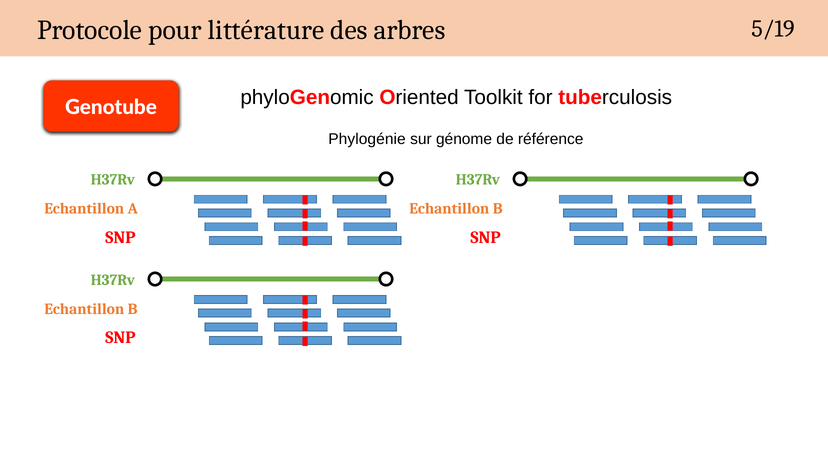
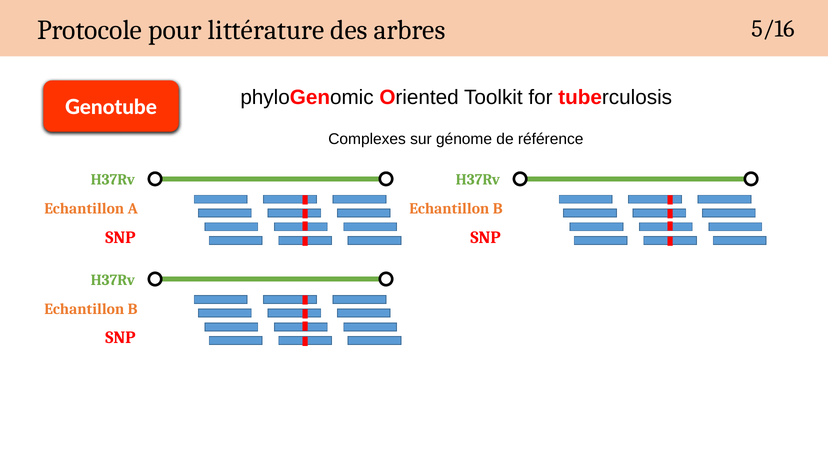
5/19: 5/19 -> 5/16
Phylogénie: Phylogénie -> Complexes
